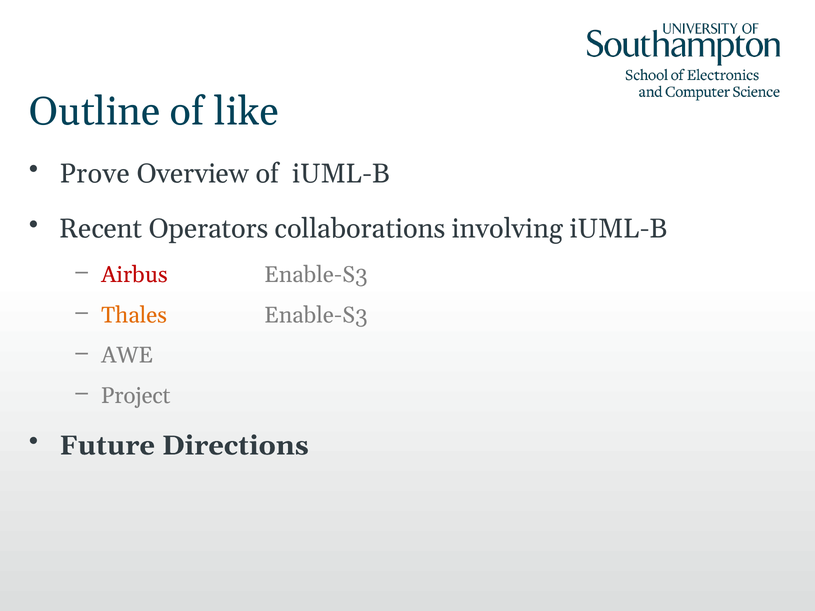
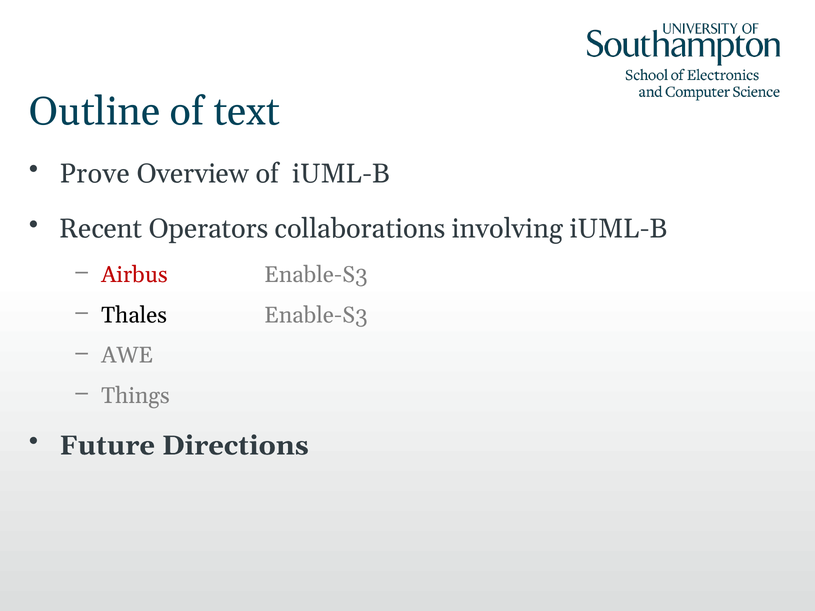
like: like -> text
Thales colour: orange -> black
Project: Project -> Things
